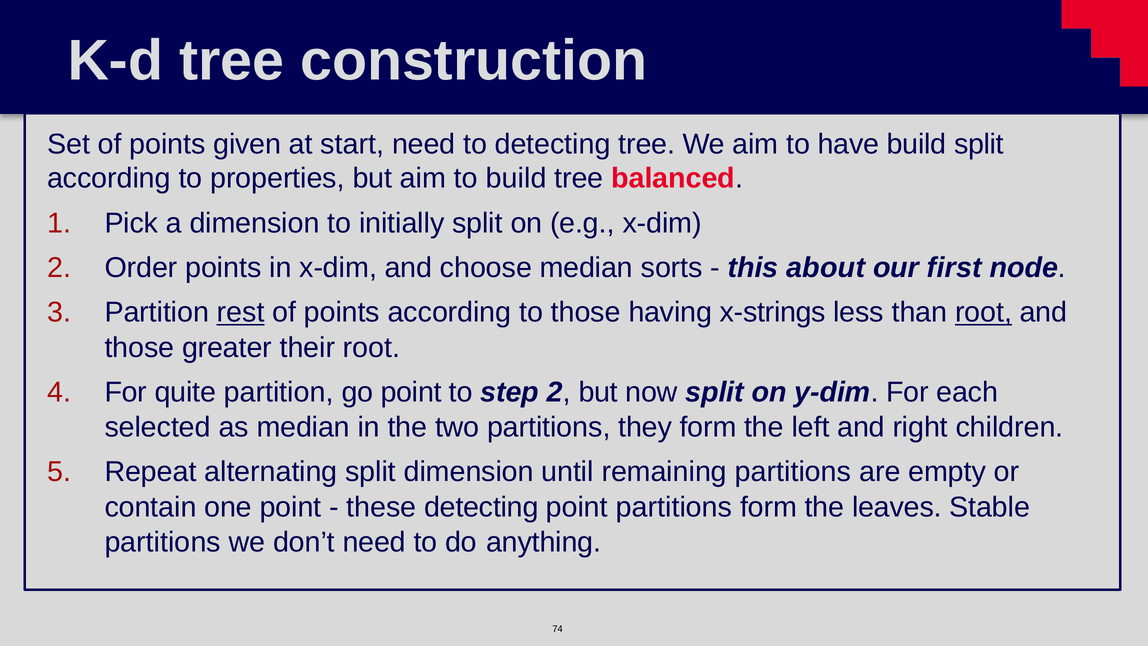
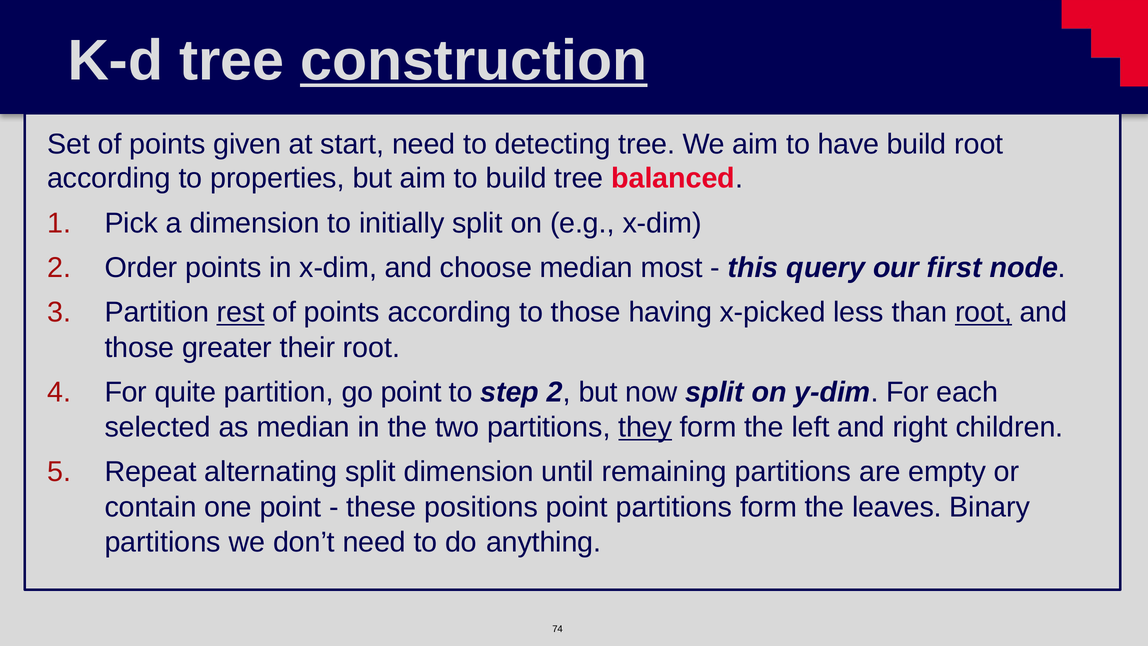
construction underline: none -> present
build split: split -> root
sorts: sorts -> most
about: about -> query
x-strings: x-strings -> x-picked
they underline: none -> present
these detecting: detecting -> positions
Stable: Stable -> Binary
